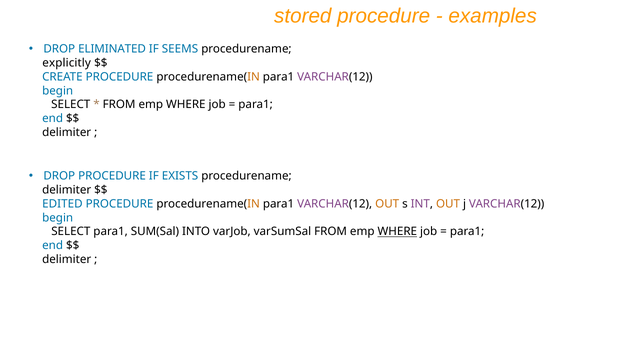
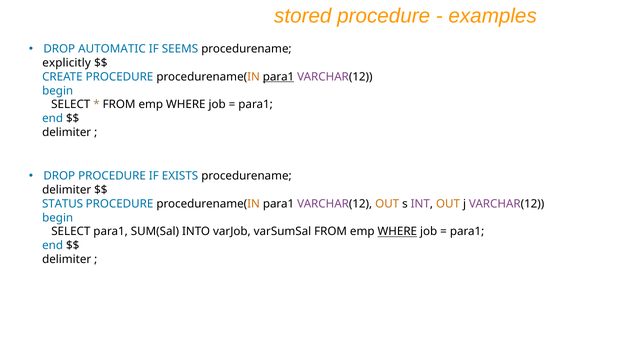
ELIMINATED: ELIMINATED -> AUTOMATIC
para1 at (279, 77) underline: none -> present
EDITED: EDITED -> STATUS
